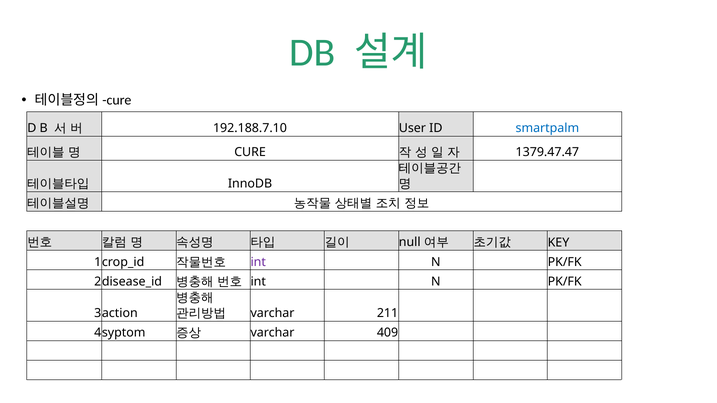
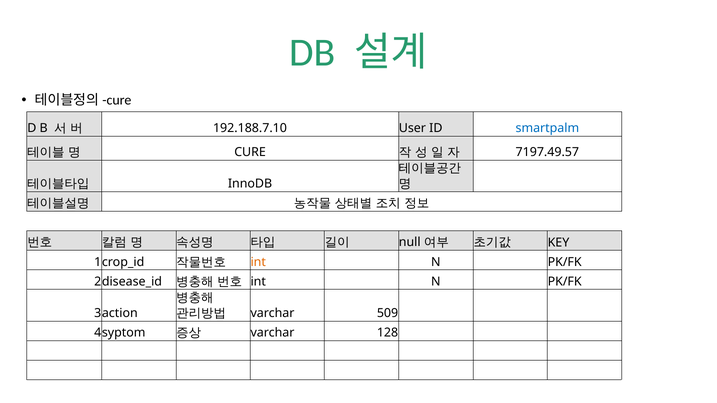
1379.47.47: 1379.47.47 -> 7197.49.57
int at (258, 262) colour: purple -> orange
211: 211 -> 509
409: 409 -> 128
